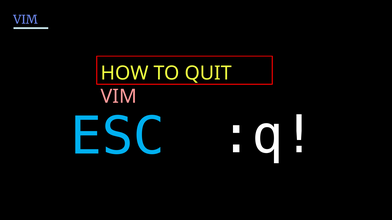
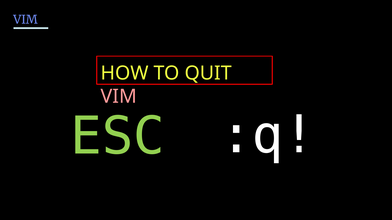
ESC colour: light blue -> light green
